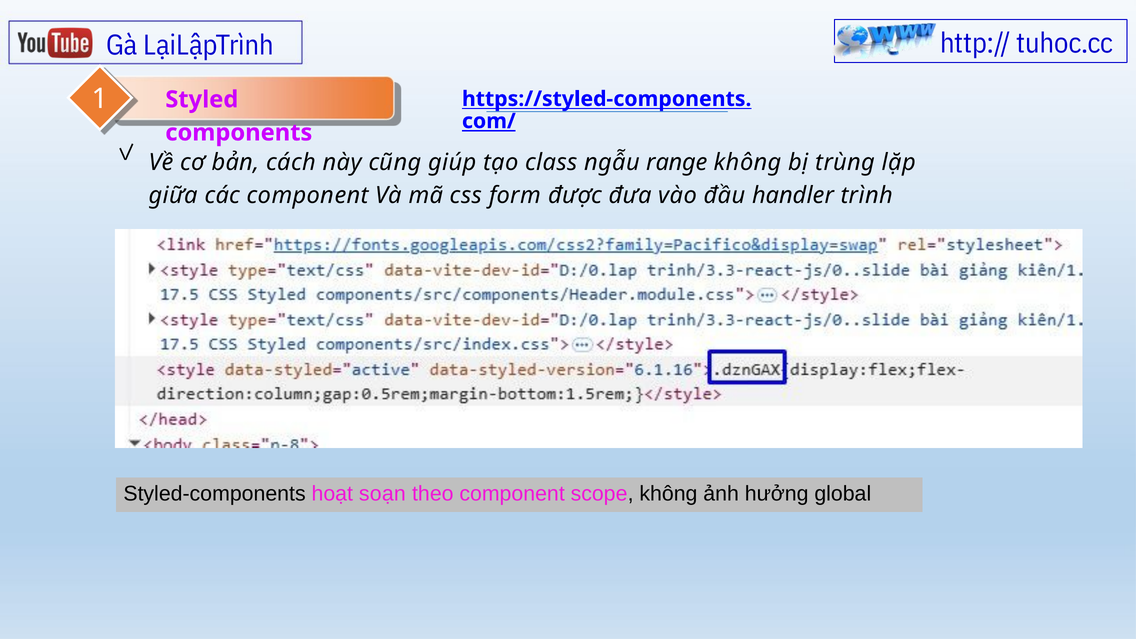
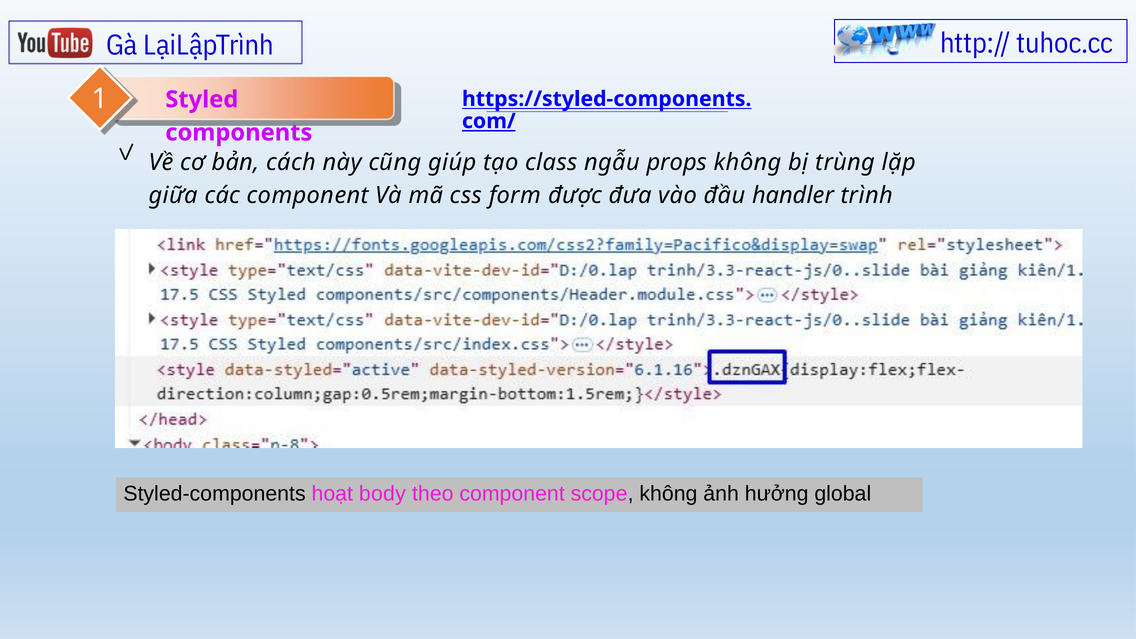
range: range -> props
soạn: soạn -> body
